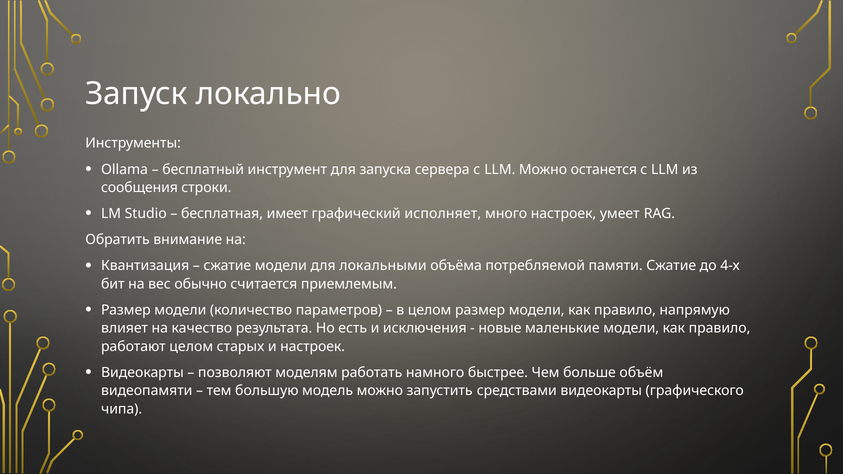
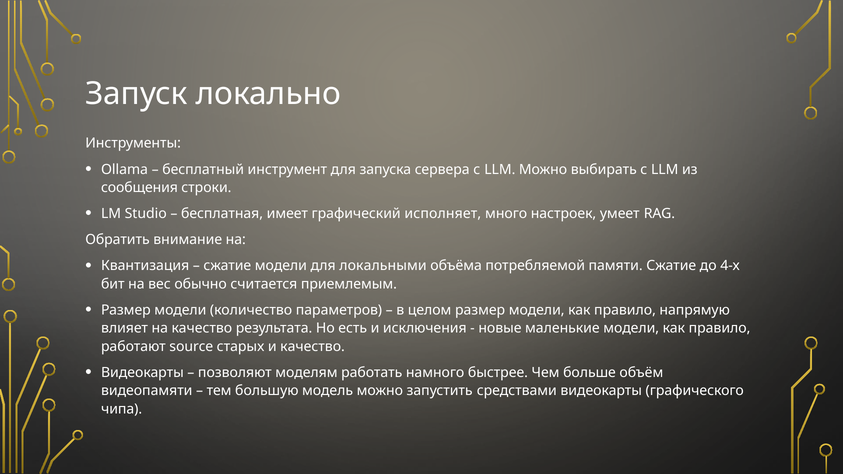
останется: останется -> выбирать
работают целом: целом -> source
и настроек: настроек -> качество
